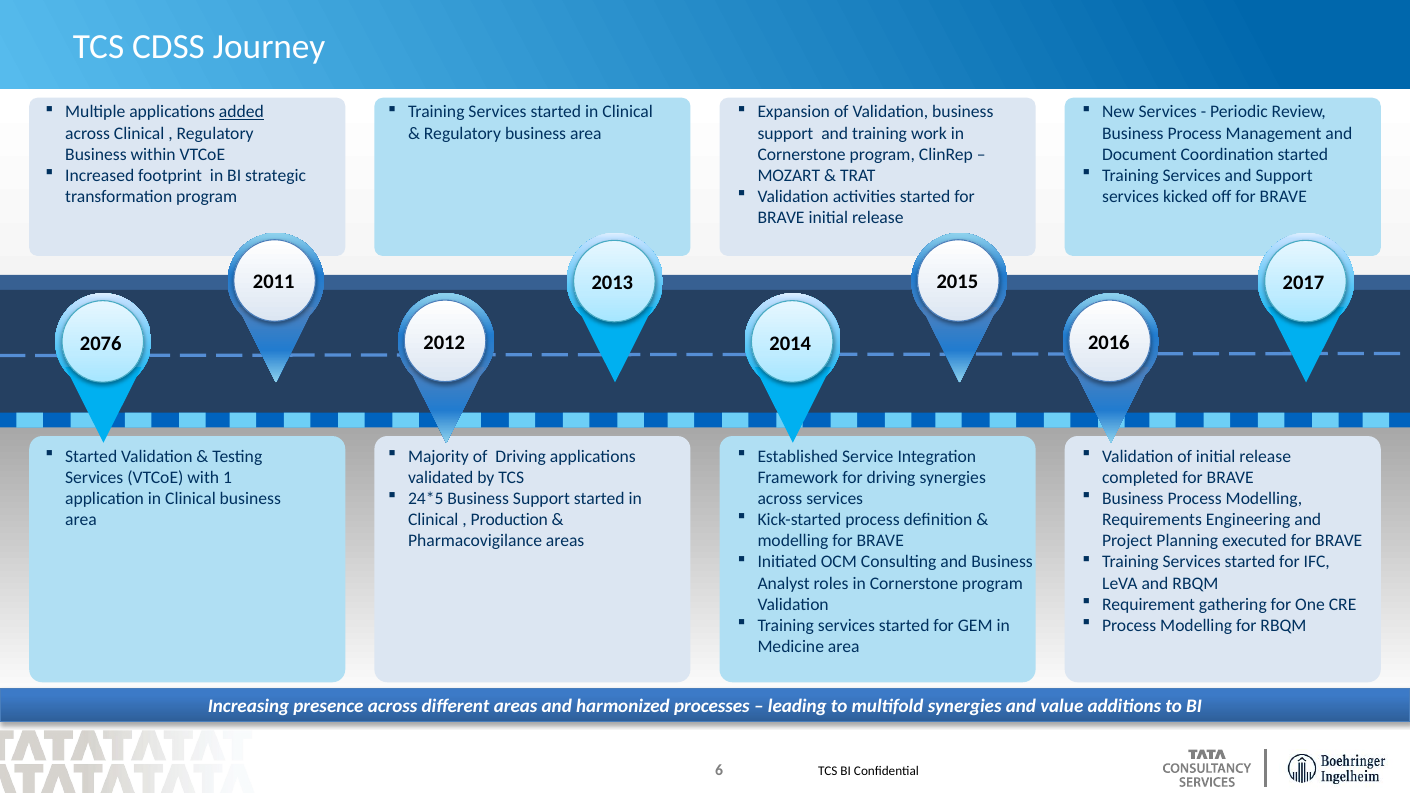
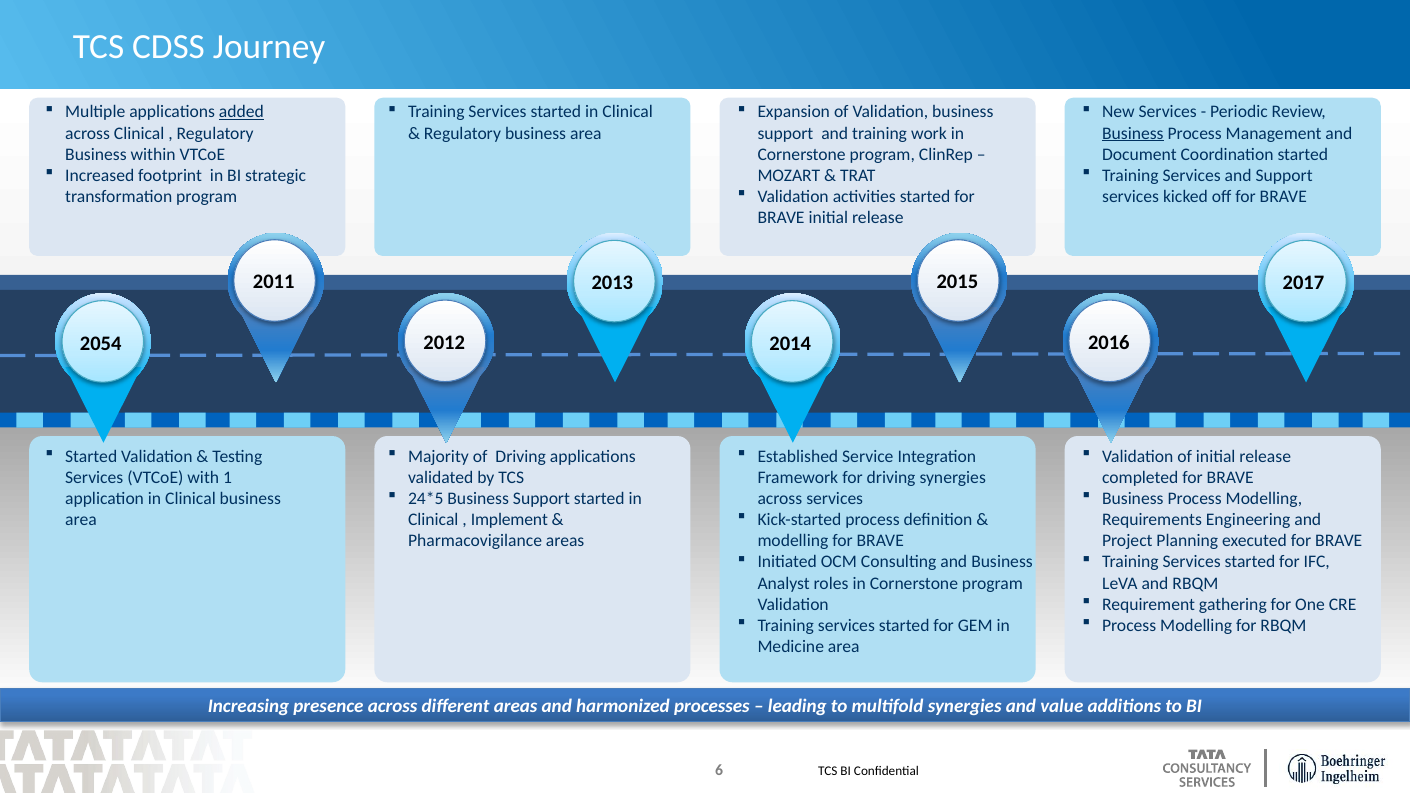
Business at (1133, 133) underline: none -> present
2076: 2076 -> 2054
Production: Production -> Implement
